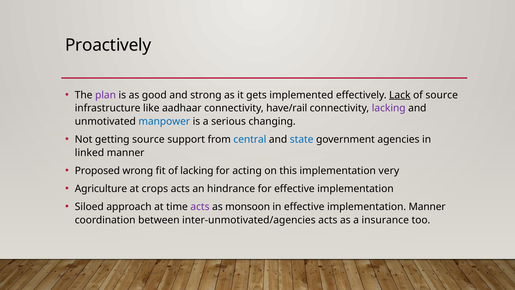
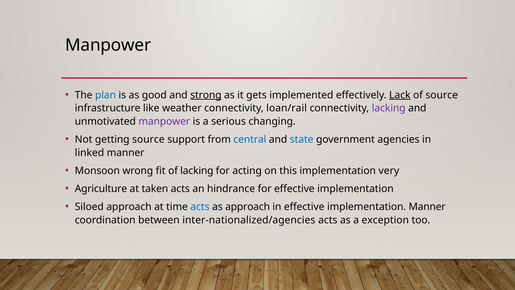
Proactively at (108, 45): Proactively -> Manpower
plan colour: purple -> blue
strong underline: none -> present
aadhaar: aadhaar -> weather
have/rail: have/rail -> loan/rail
manpower at (164, 121) colour: blue -> purple
Proposed: Proposed -> Monsoon
crops: crops -> taken
acts at (200, 207) colour: purple -> blue
as monsoon: monsoon -> approach
inter-unmotivated/agencies: inter-unmotivated/agencies -> inter-nationalized/agencies
insurance: insurance -> exception
